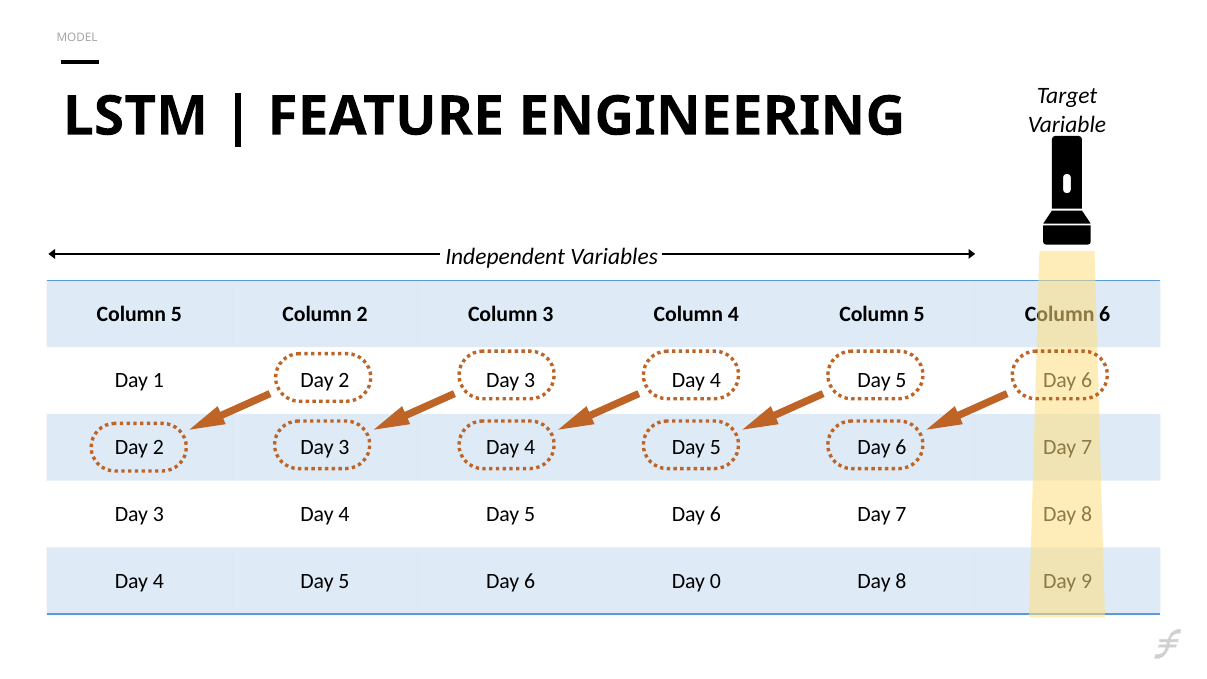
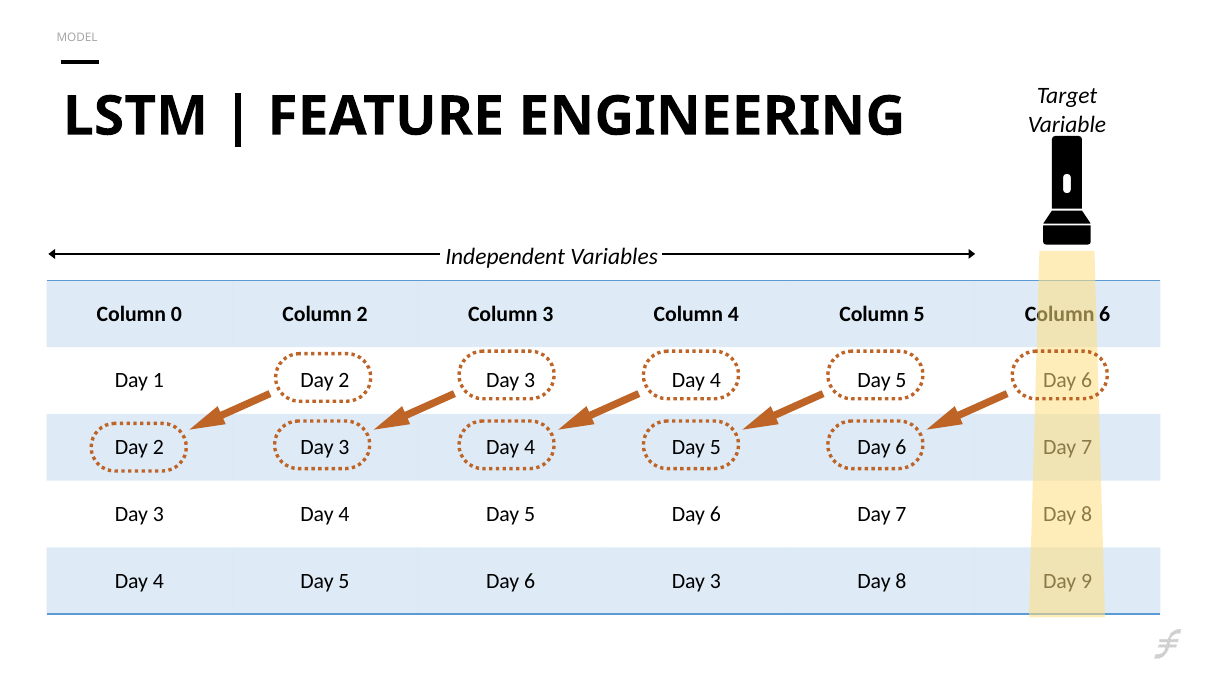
5 at (176, 314): 5 -> 0
6 Day 0: 0 -> 3
